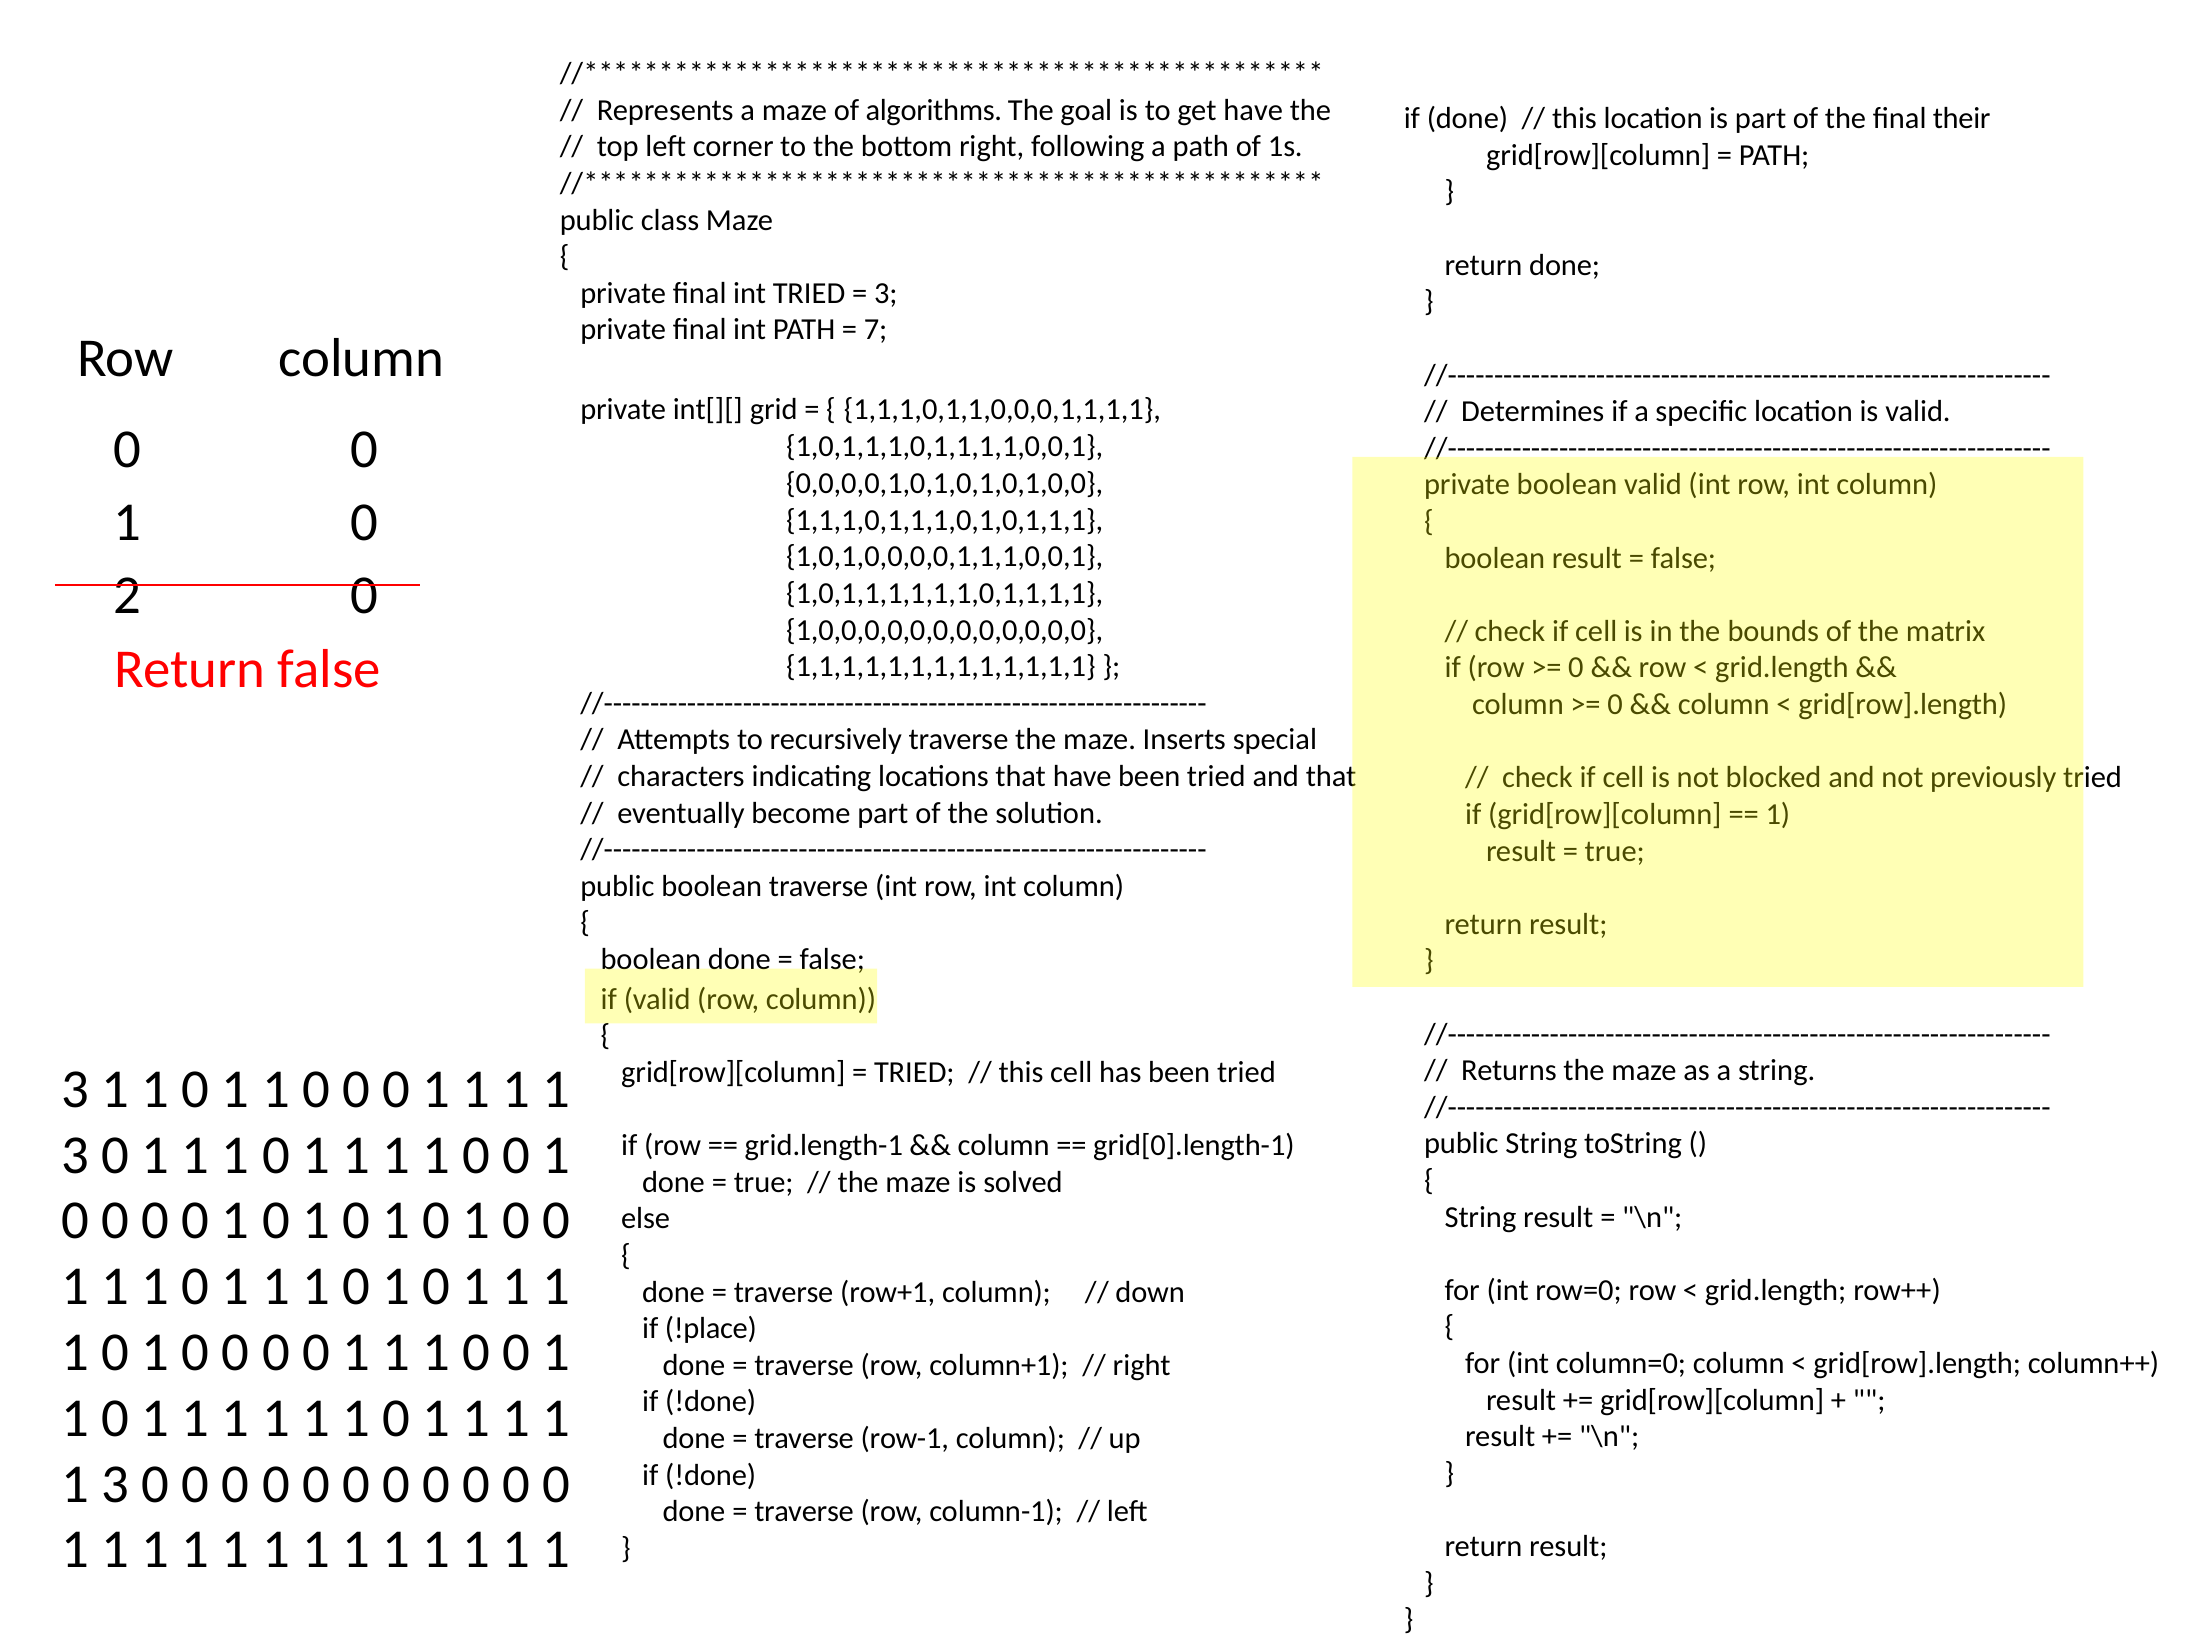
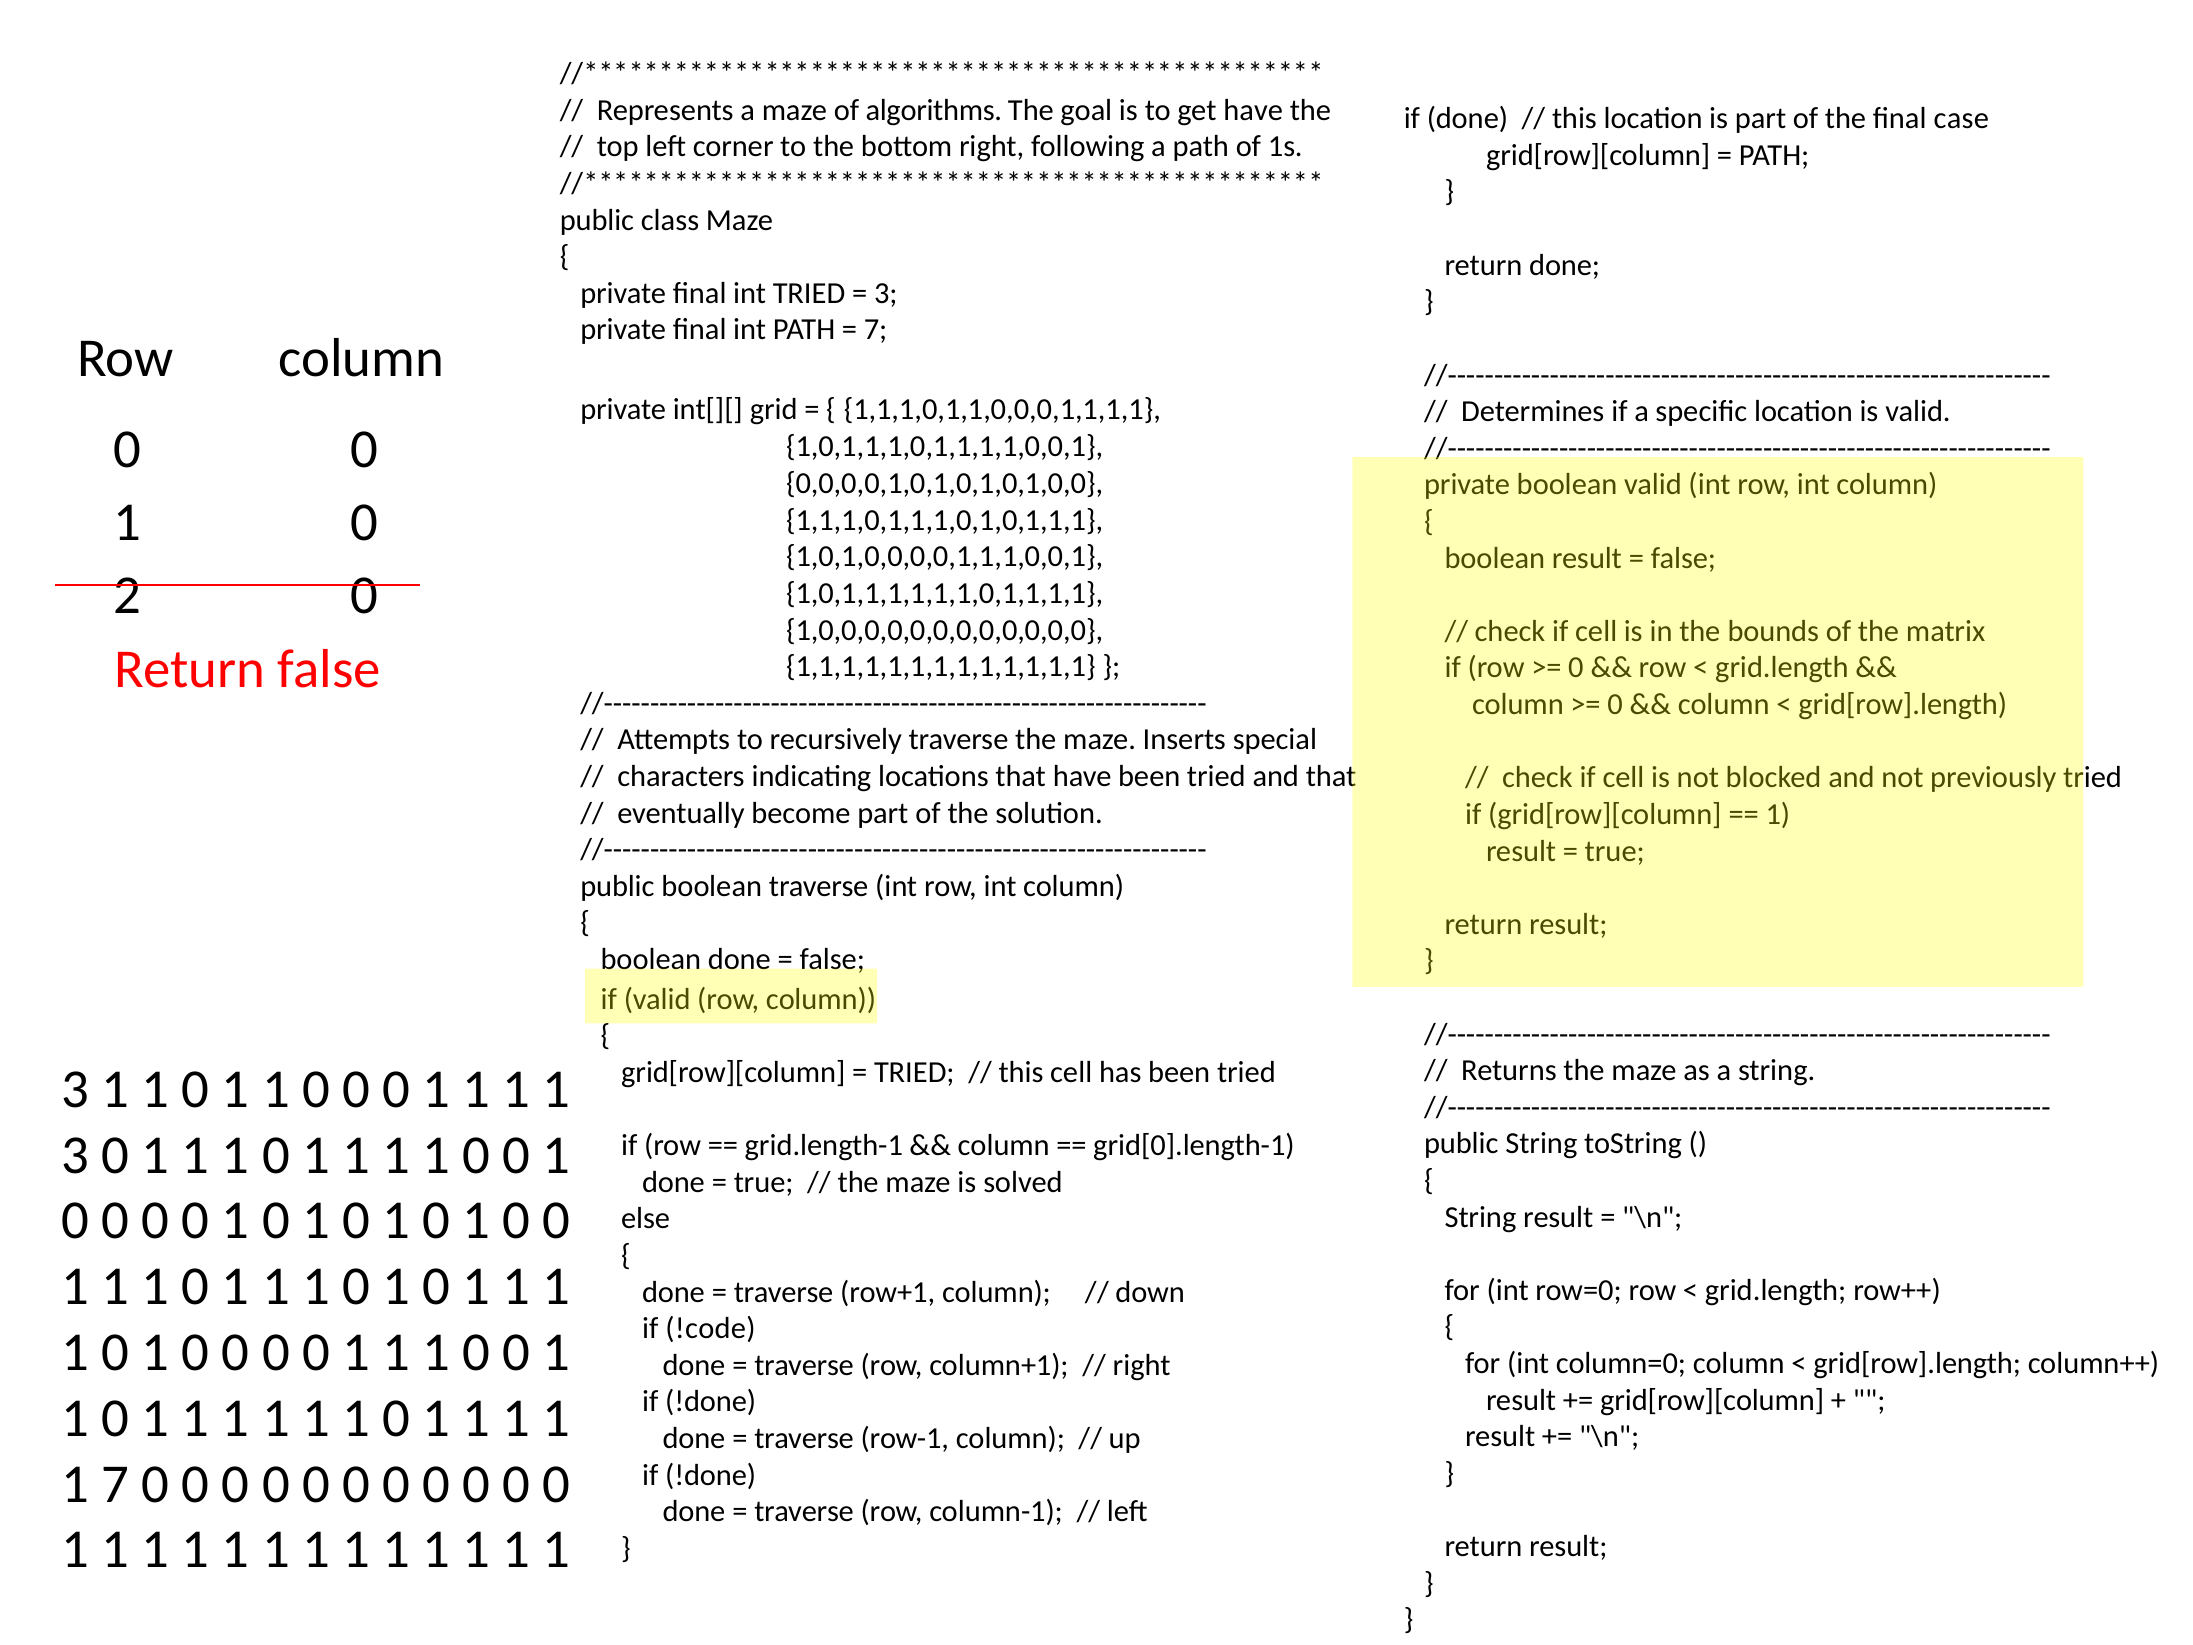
their: their -> case
!place: !place -> !code
3 at (116, 1484): 3 -> 7
